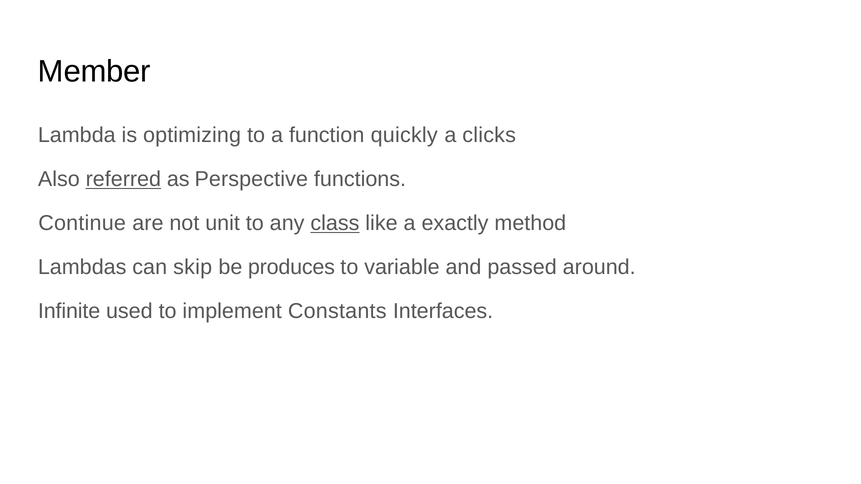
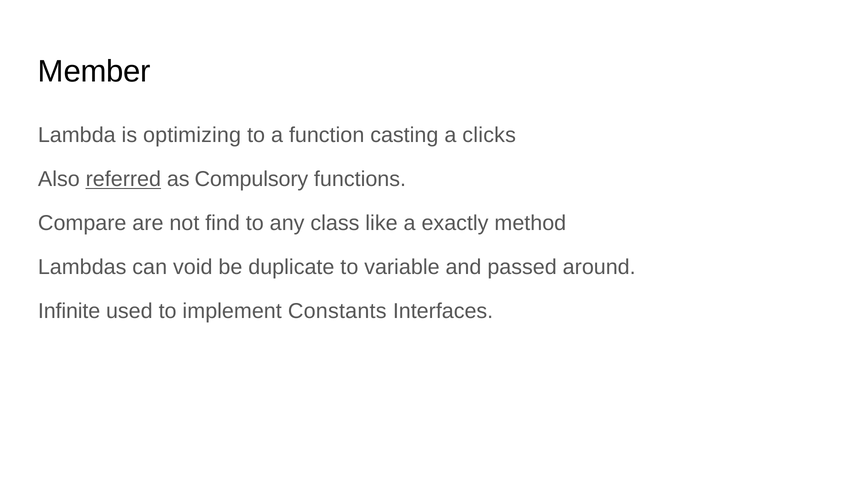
quickly: quickly -> casting
Perspective: Perspective -> Compulsory
Continue: Continue -> Compare
unit: unit -> find
class underline: present -> none
skip: skip -> void
produces: produces -> duplicate
